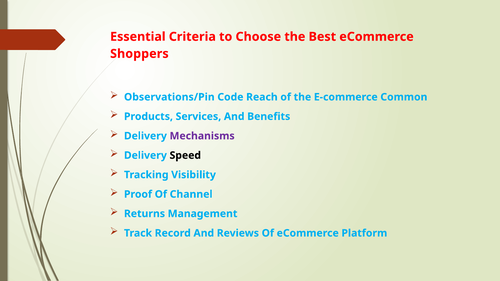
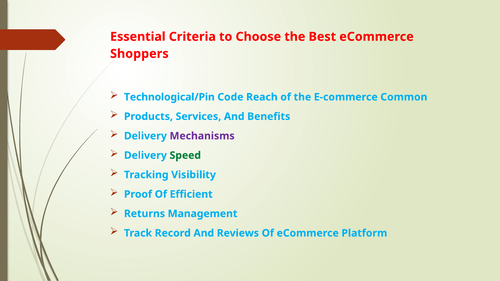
Observations/Pin: Observations/Pin -> Technological/Pin
Speed colour: black -> green
Channel: Channel -> Efficient
